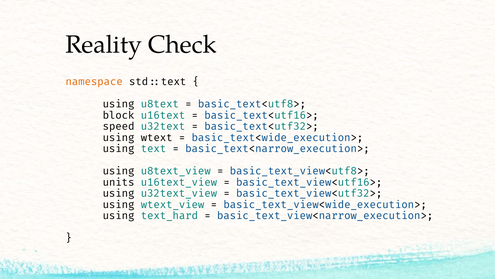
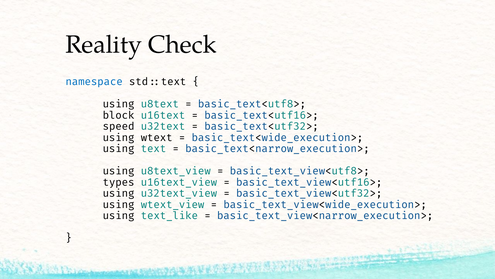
namespace colour: orange -> blue
units: units -> types
text_hard: text_hard -> text_like
